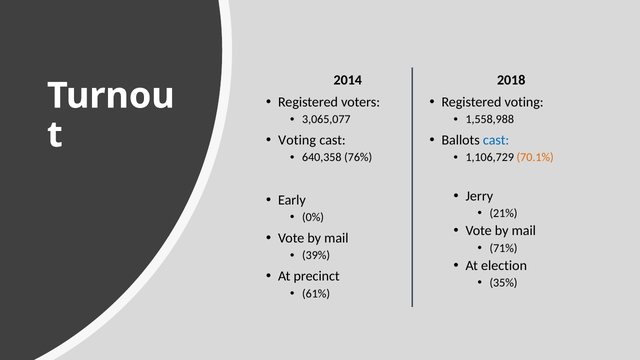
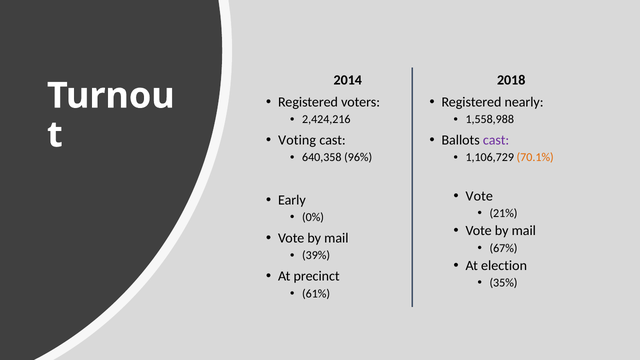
Registered voting: voting -> nearly
3,065,077: 3,065,077 -> 2,424,216
cast at (496, 140) colour: blue -> purple
76%: 76% -> 96%
Jerry at (479, 196): Jerry -> Vote
71%: 71% -> 67%
